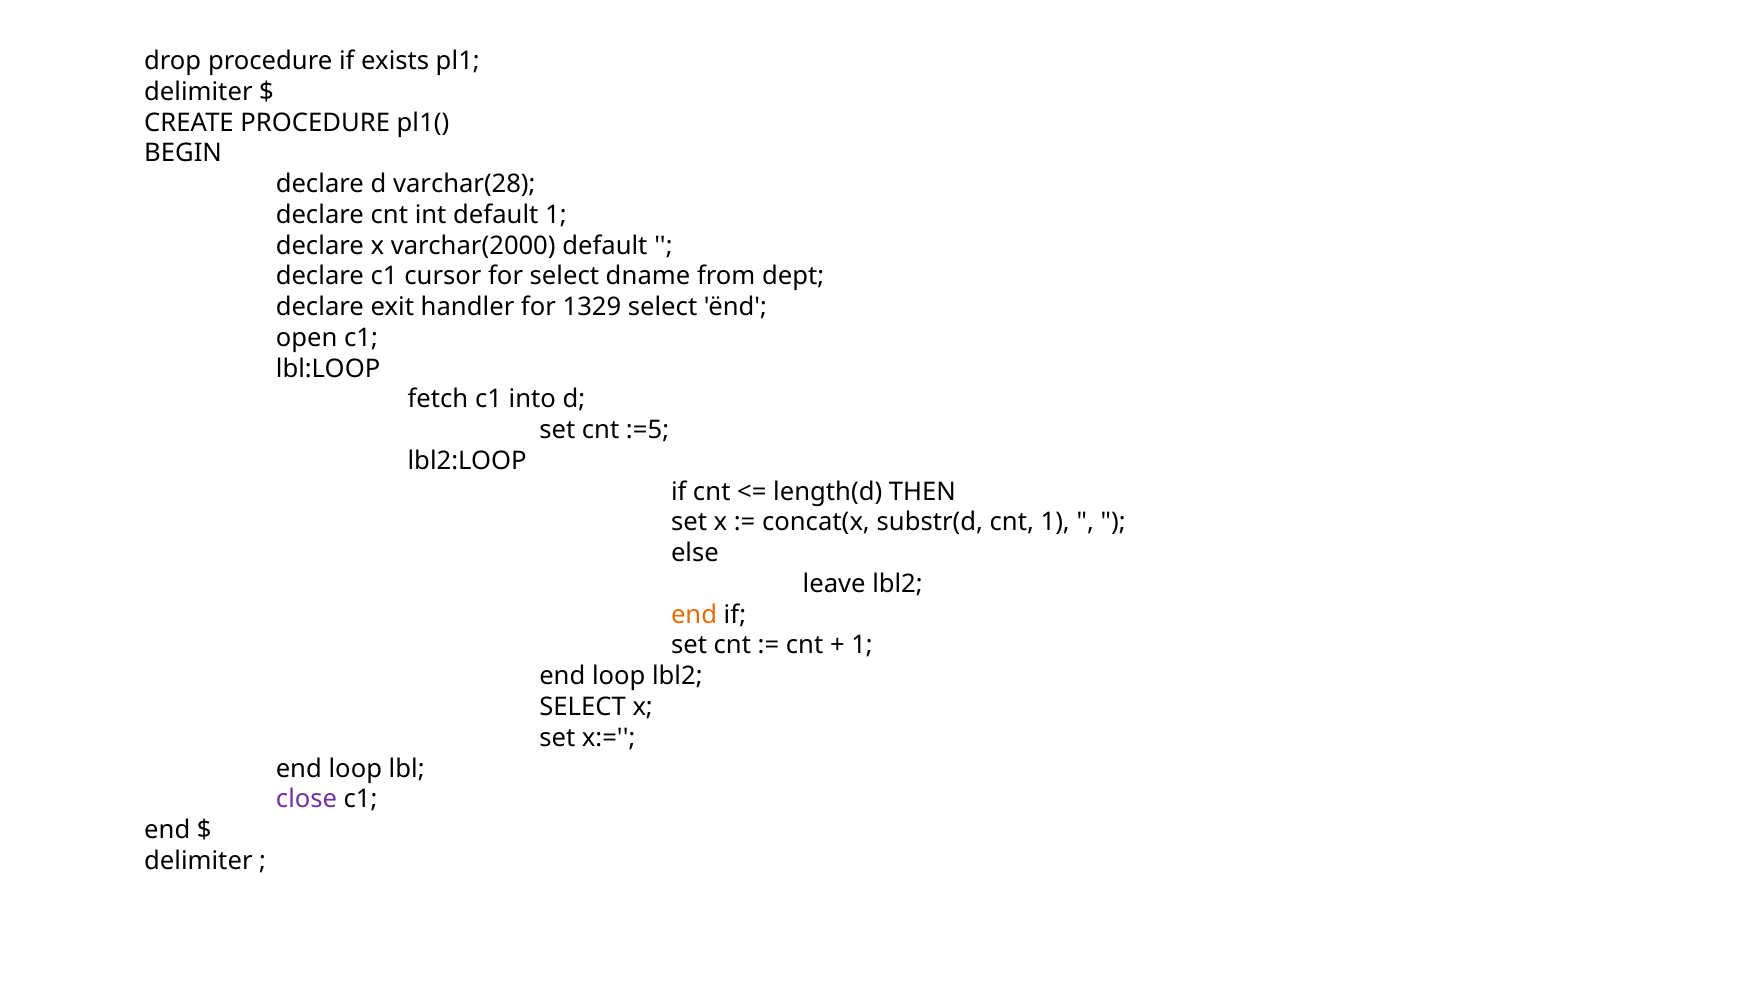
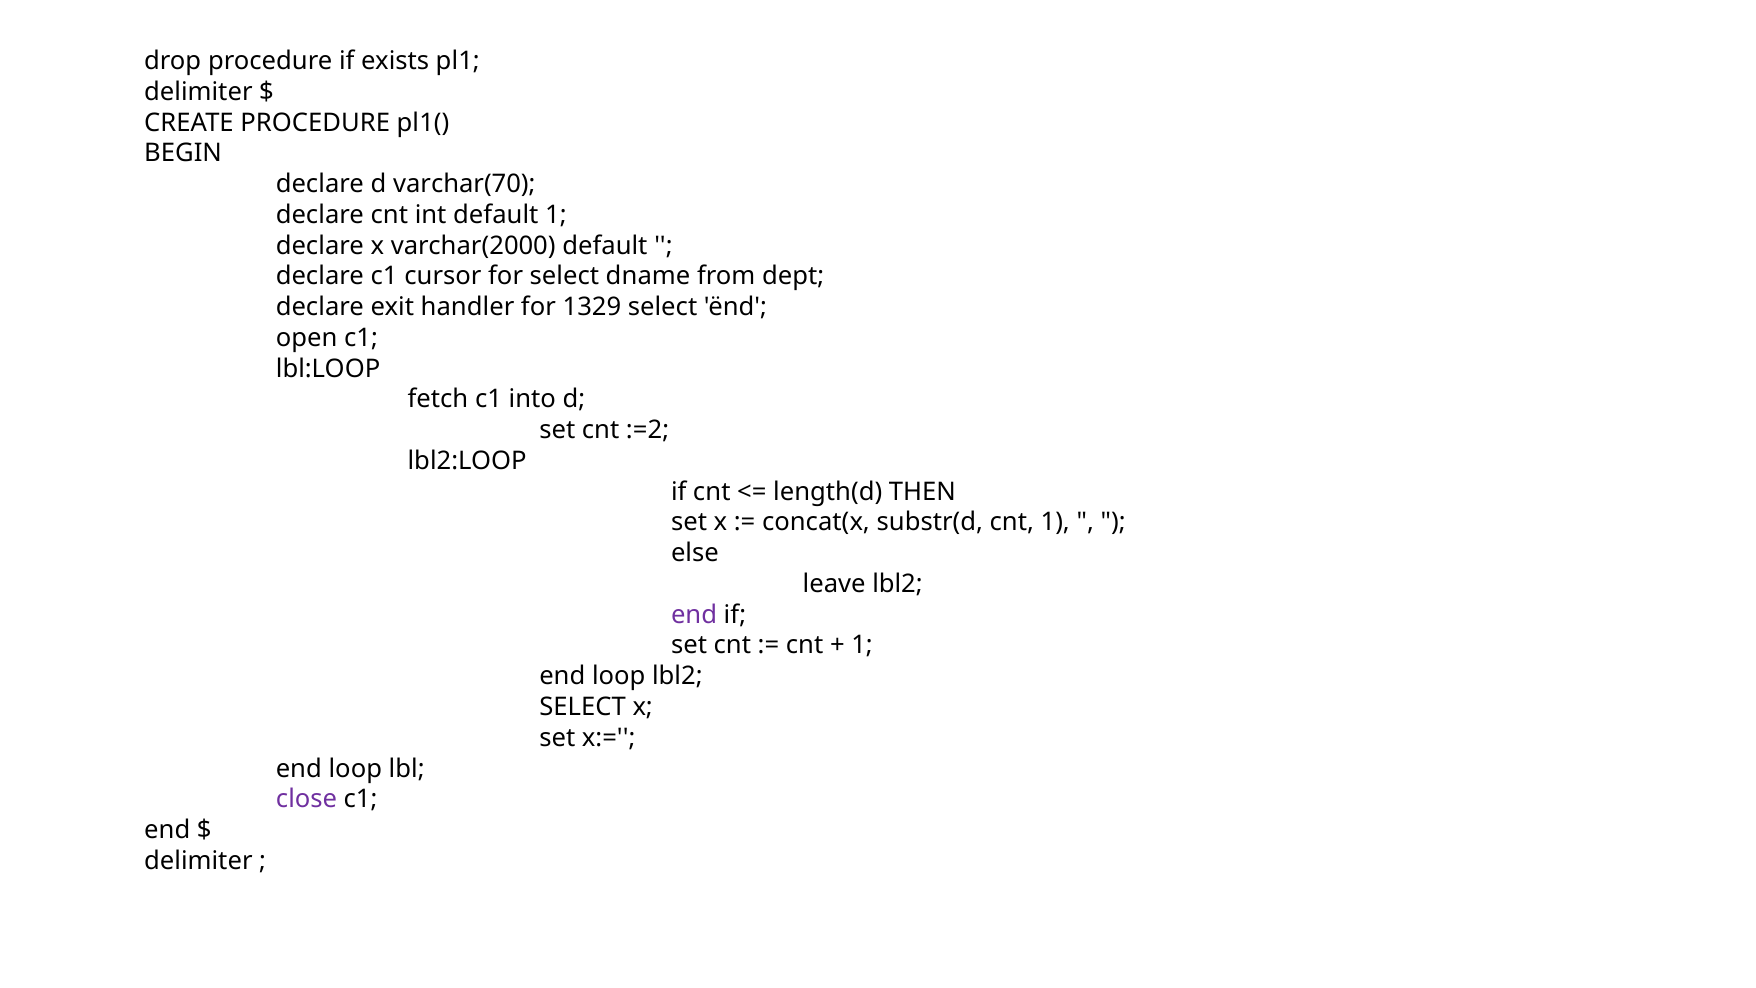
varchar(28: varchar(28 -> varchar(70
:=5: :=5 -> :=2
end at (694, 615) colour: orange -> purple
